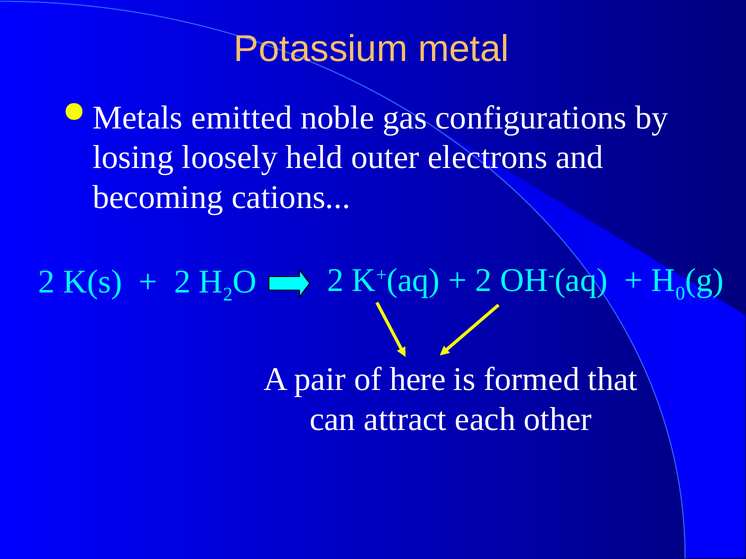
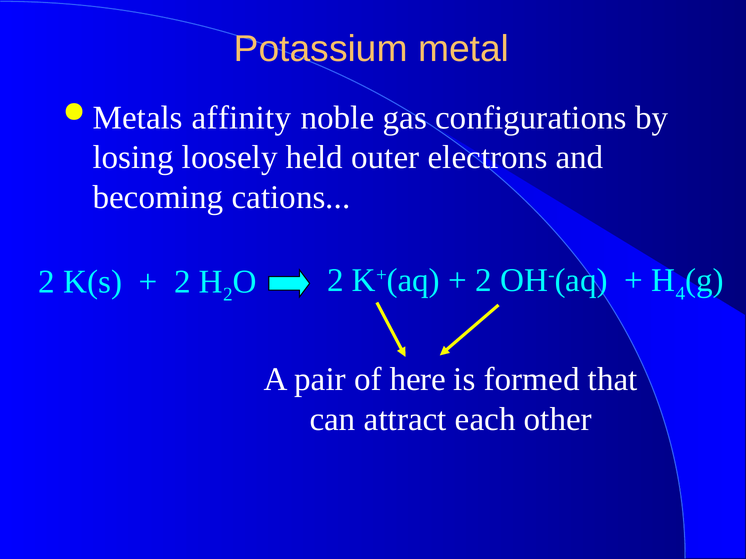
emitted: emitted -> affinity
0: 0 -> 4
